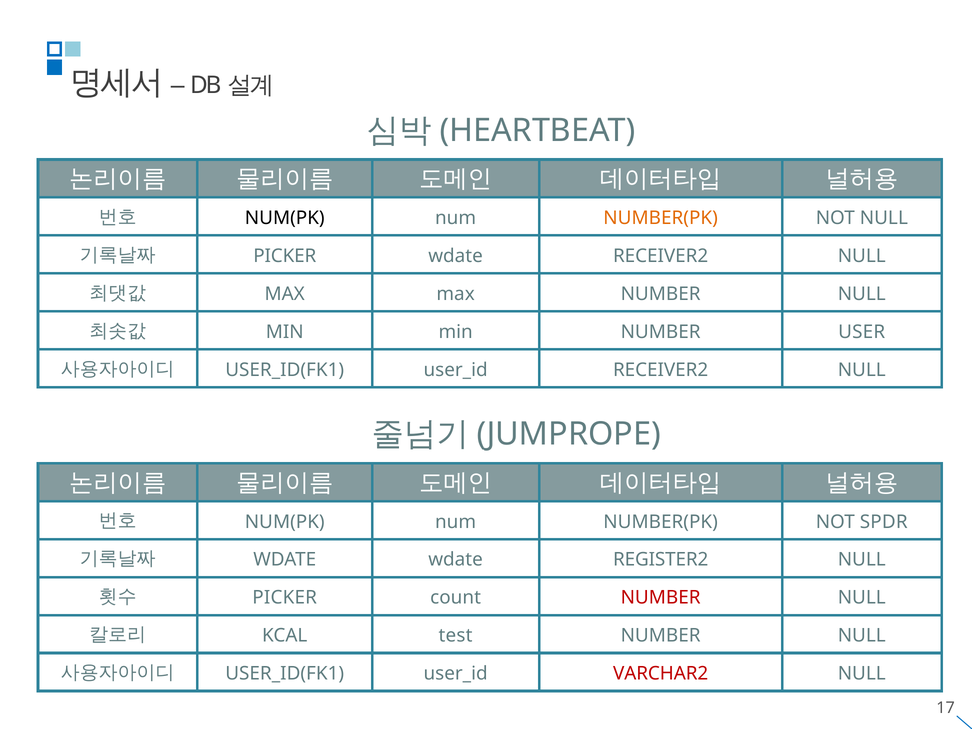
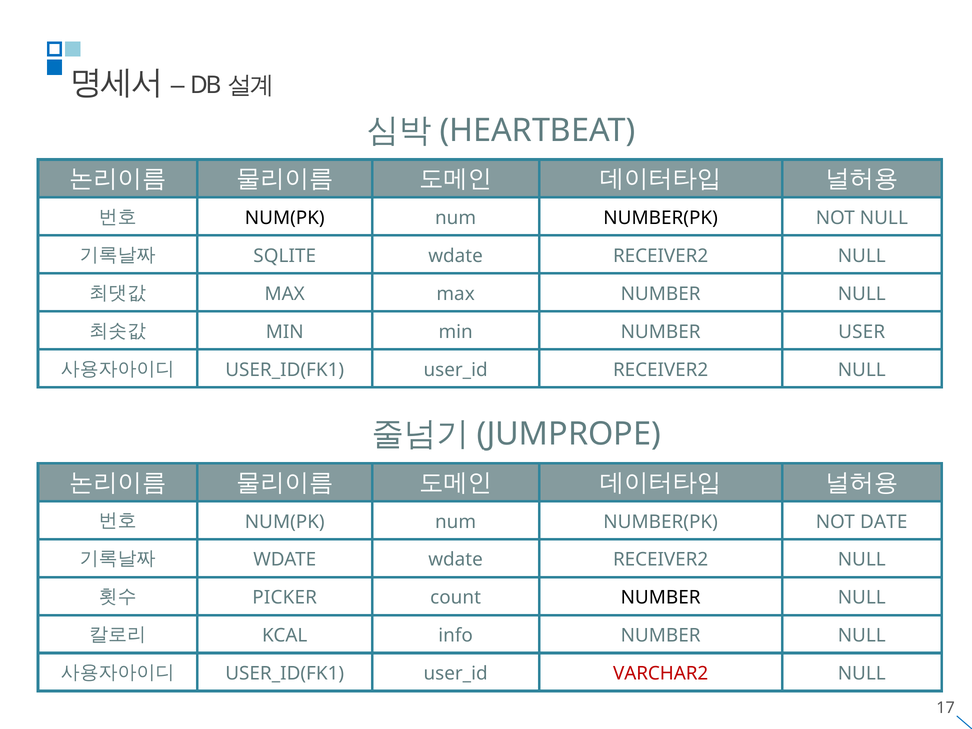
NUMBER(PK at (661, 218) colour: orange -> black
PICKER at (285, 256): PICKER -> SQLITE
SPDR: SPDR -> DATE
WDATE wdate REGISTER2: REGISTER2 -> RECEIVER2
NUMBER at (661, 598) colour: red -> black
test: test -> info
